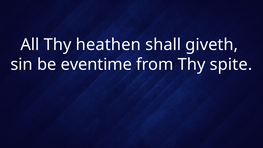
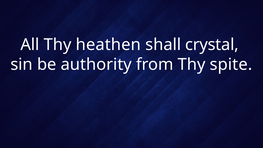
giveth: giveth -> crystal
eventime: eventime -> authority
